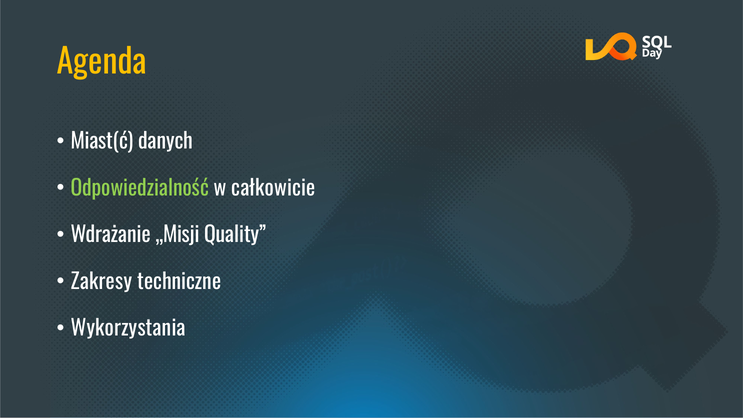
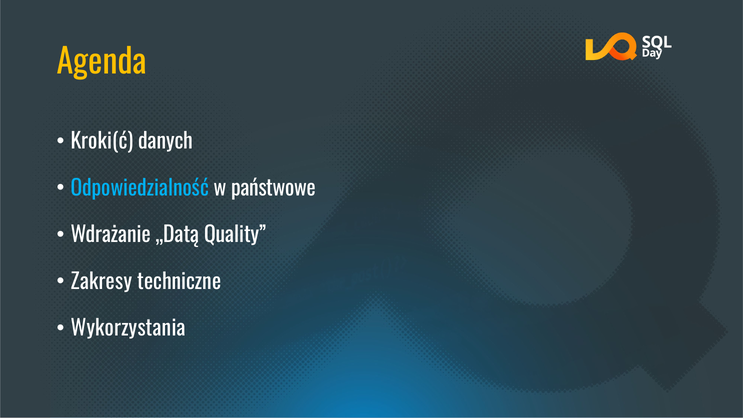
Miast(ć: Miast(ć -> Kroki(ć
Odpowiedzialność colour: light green -> light blue
całkowicie: całkowicie -> państwowe
„Misji: „Misji -> „Datą
